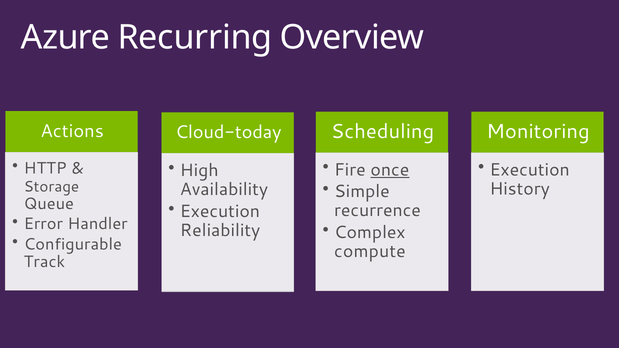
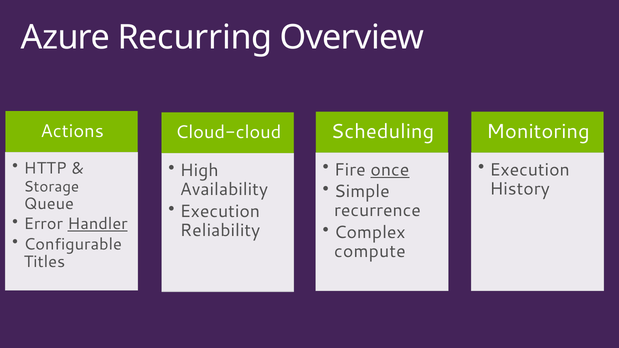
Cloud-today: Cloud-today -> Cloud-cloud
Handler underline: none -> present
Track: Track -> Titles
